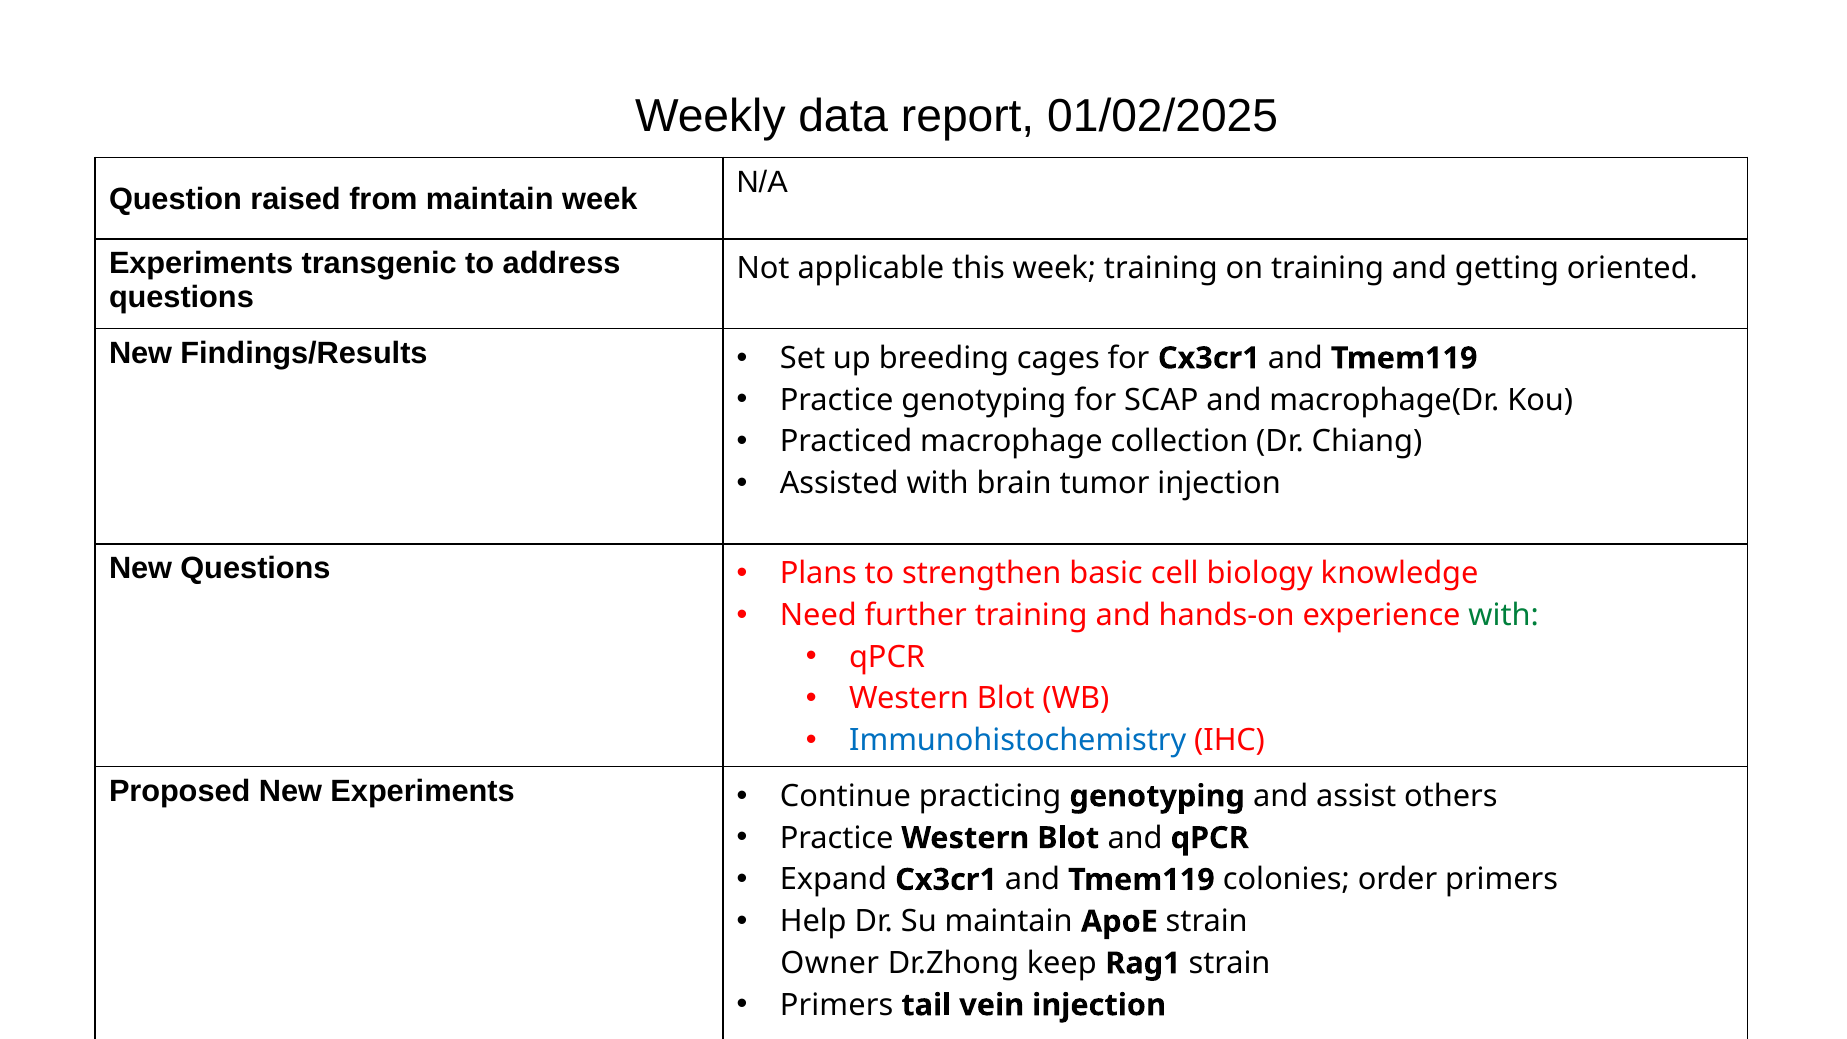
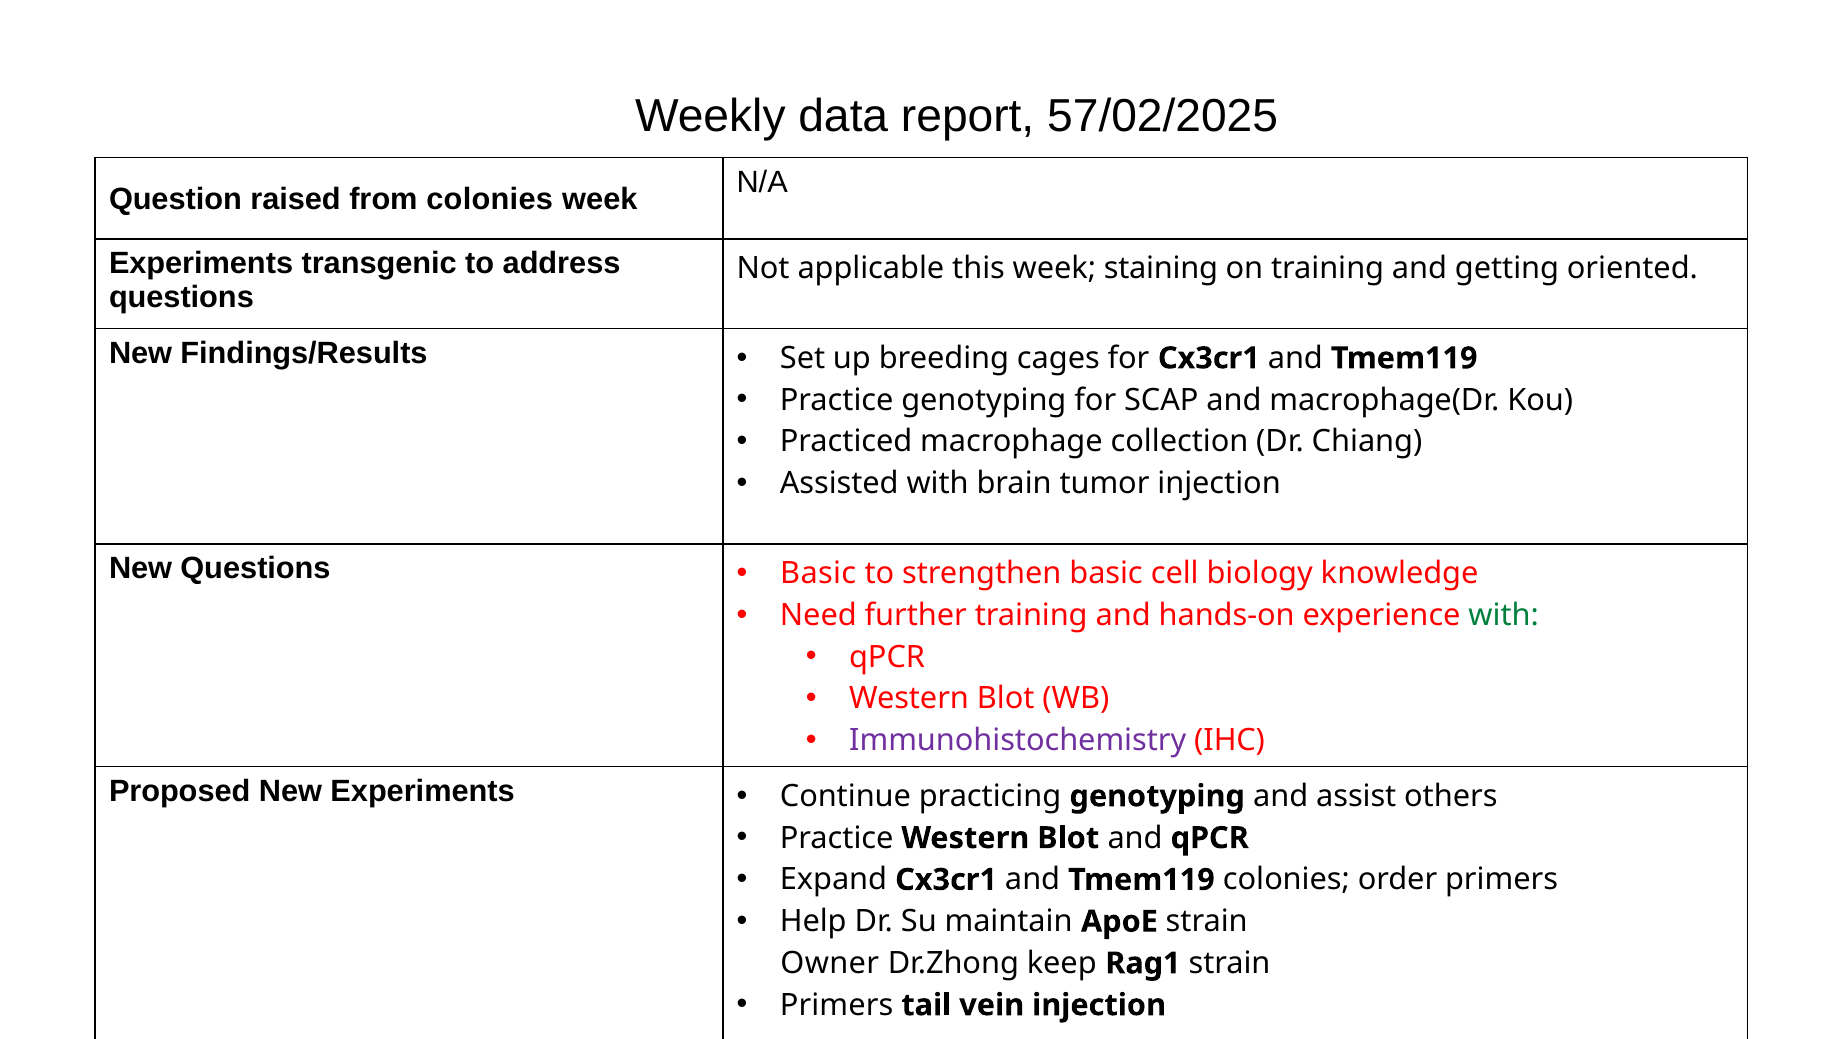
01/02/2025: 01/02/2025 -> 57/02/2025
from maintain: maintain -> colonies
week training: training -> staining
Plans at (818, 573): Plans -> Basic
Immunohistochemistry colour: blue -> purple
